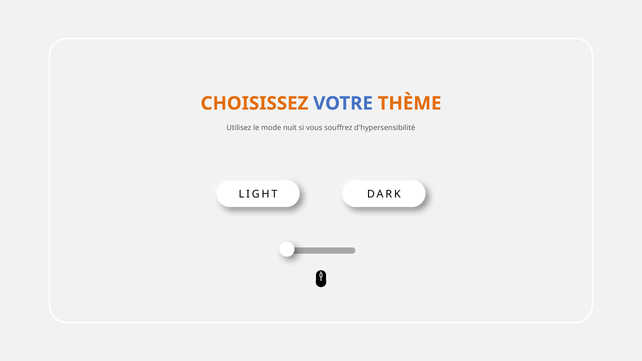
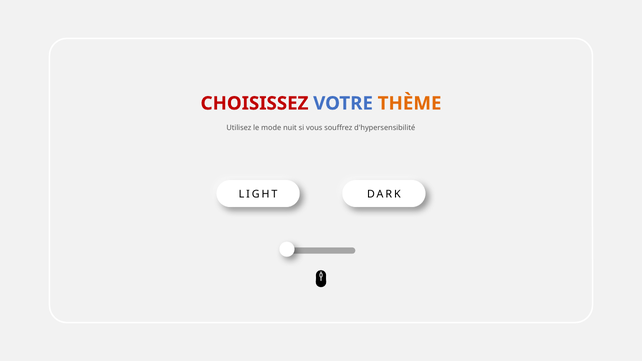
CHOISISSEZ colour: orange -> red
